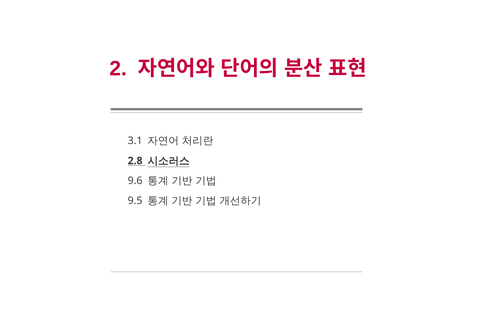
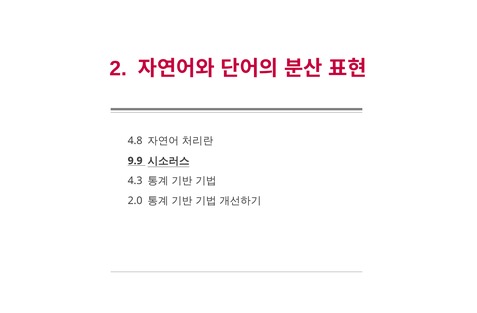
3.1: 3.1 -> 4.8
2.8: 2.8 -> 9.9
9.6: 9.6 -> 4.3
9.5: 9.5 -> 2.0
